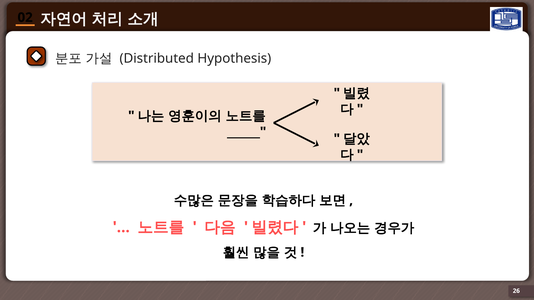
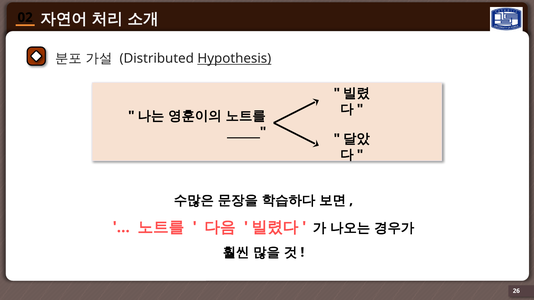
Hypothesis underline: none -> present
